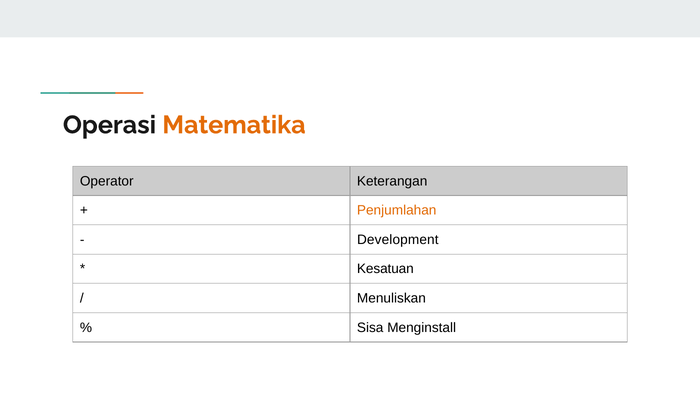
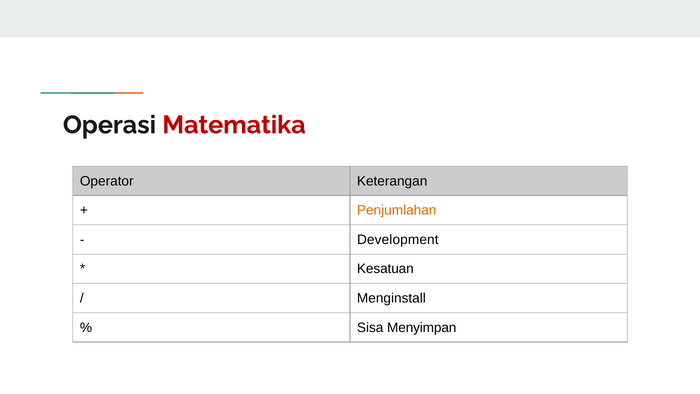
Matematika colour: orange -> red
Menuliskan: Menuliskan -> Menginstall
Menginstall: Menginstall -> Menyimpan
